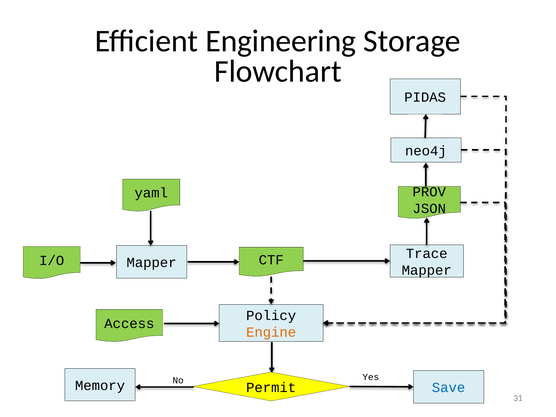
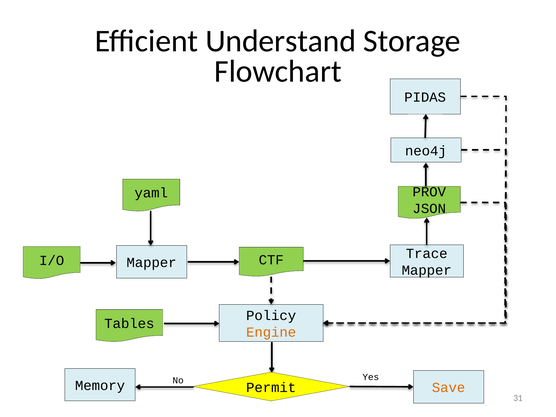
Engineering: Engineering -> Understand
Access: Access -> Tables
Save colour: blue -> orange
